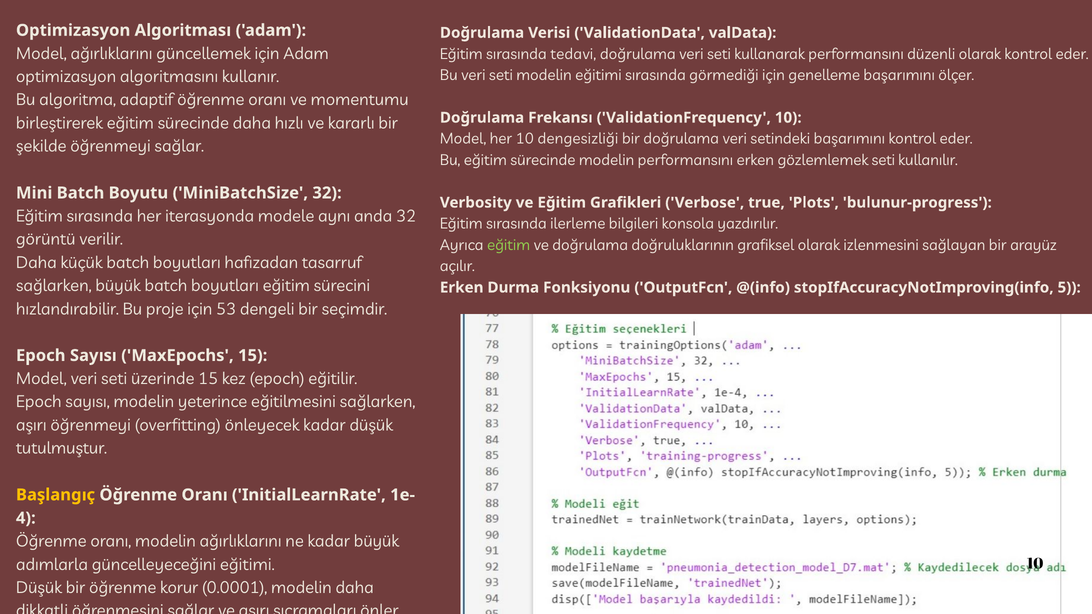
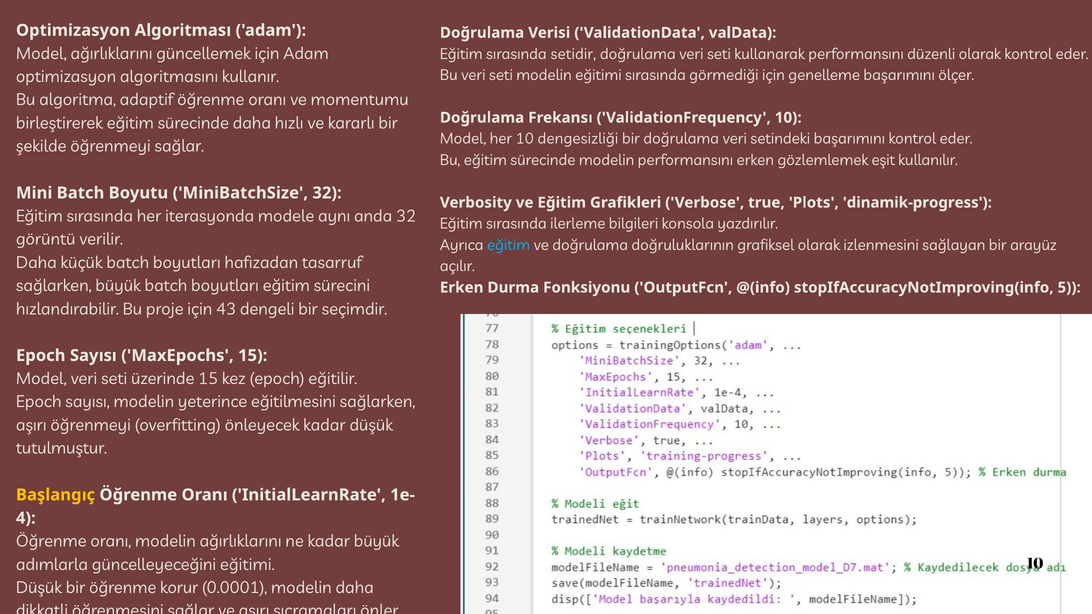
tedavi: tedavi -> setidir
gözlemlemek seti: seti -> eşit
bulunur-progress: bulunur-progress -> dinamik-progress
eğitim at (509, 245) colour: light green -> light blue
53: 53 -> 43
